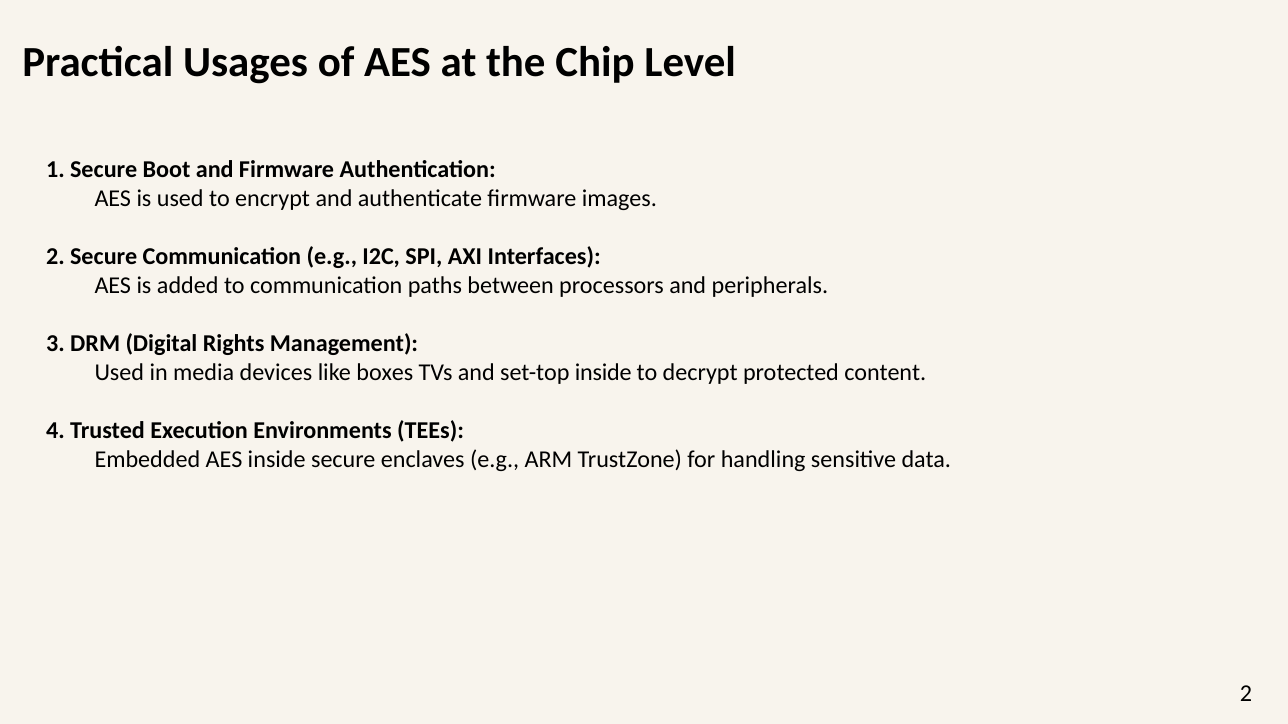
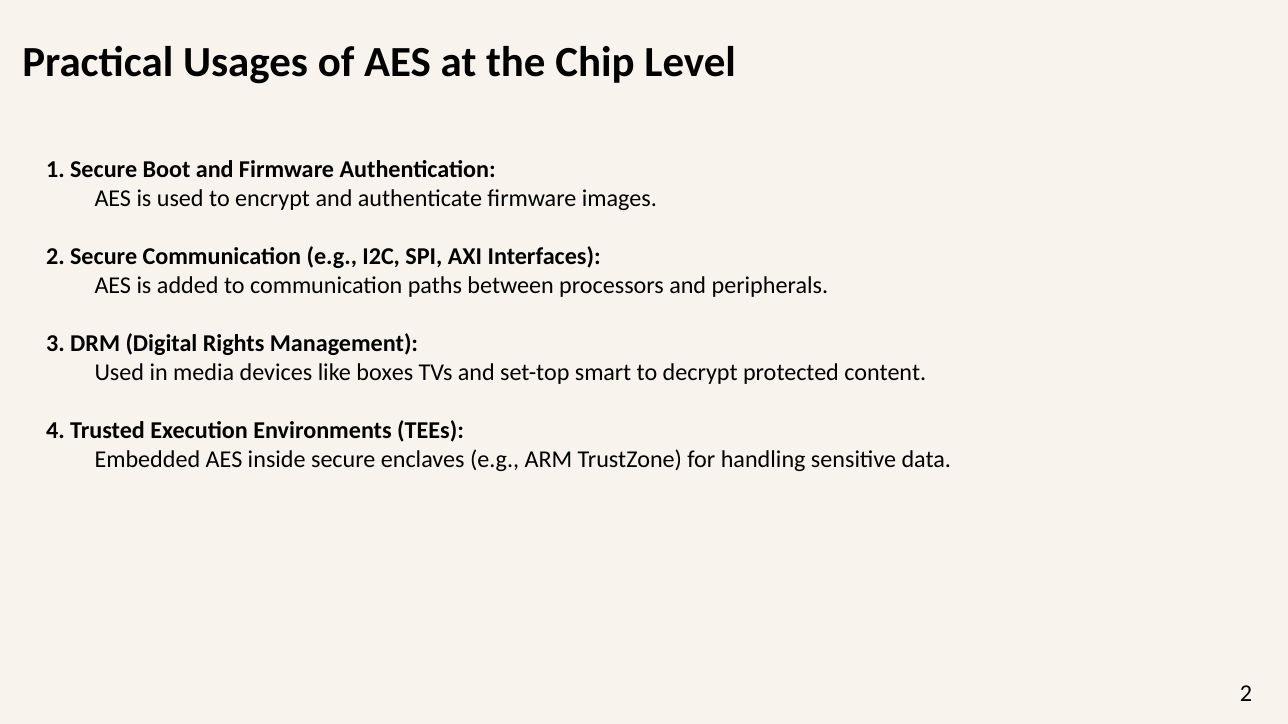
set-top inside: inside -> smart
